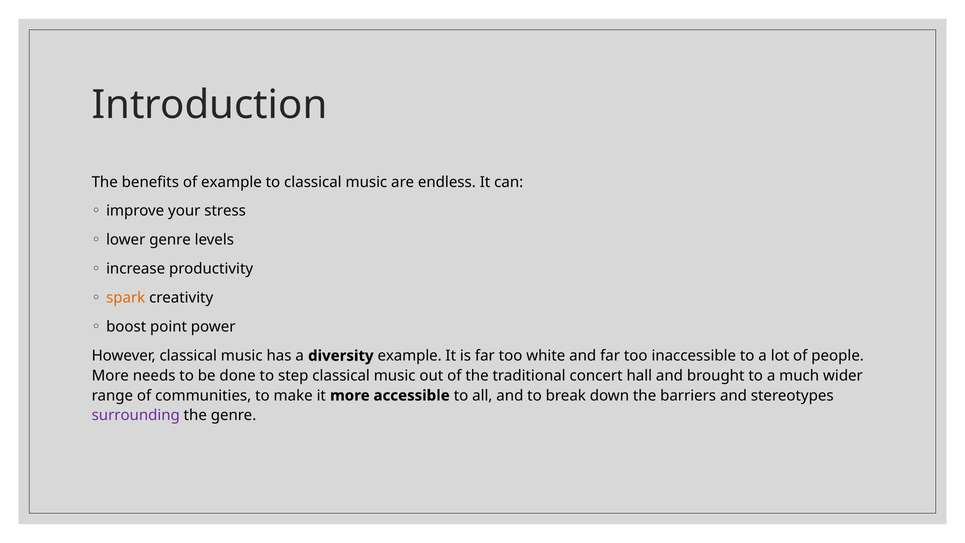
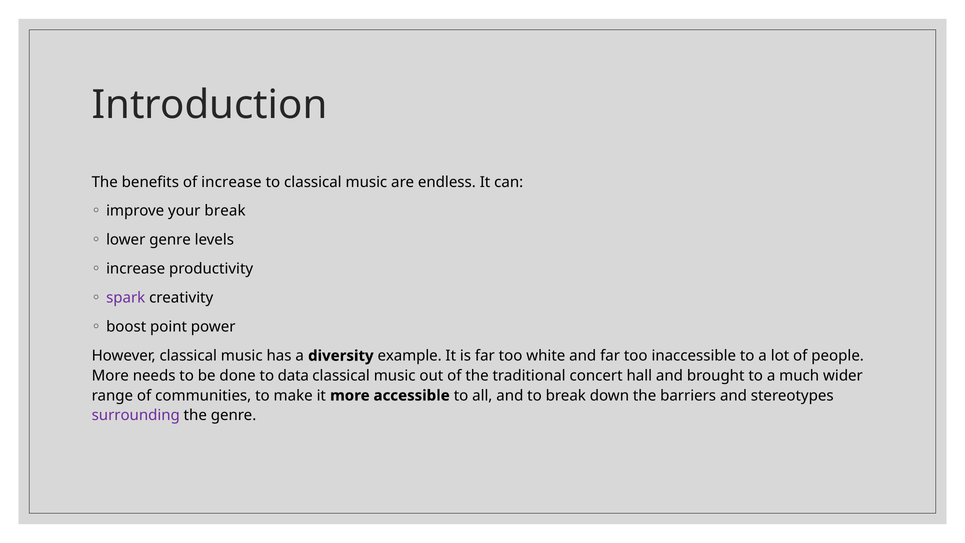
of example: example -> increase
your stress: stress -> break
spark colour: orange -> purple
step: step -> data
